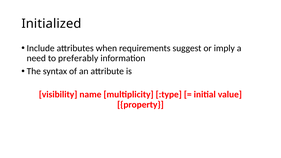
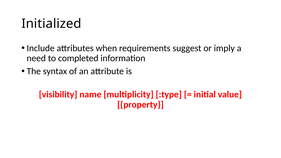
preferably: preferably -> completed
